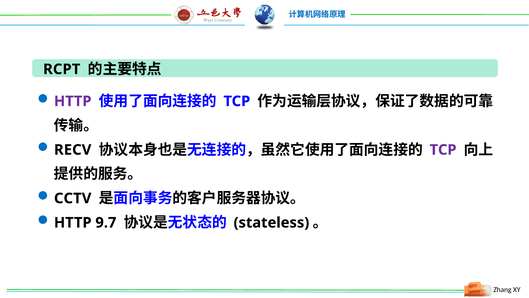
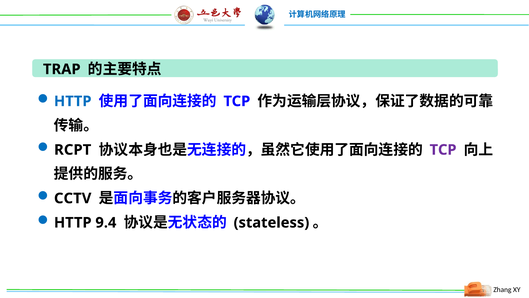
RCPT: RCPT -> TRAP
HTTP at (73, 101) colour: purple -> blue
RECV: RECV -> RCPT
9.7: 9.7 -> 9.4
